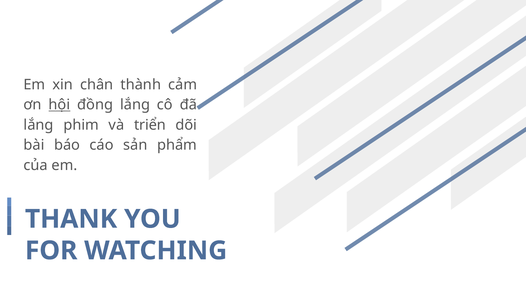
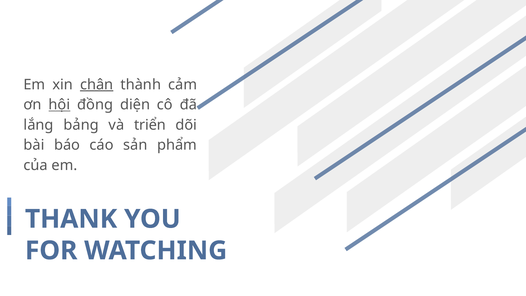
chân underline: none -> present
đồng lắng: lắng -> diện
phim: phim -> bảng
